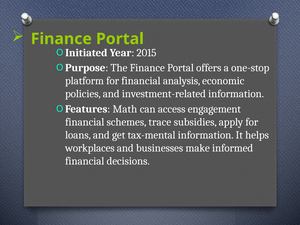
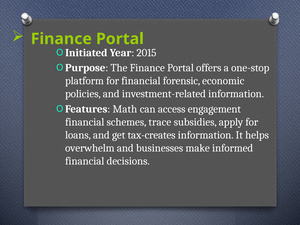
analysis: analysis -> forensic
tax-mental: tax-mental -> tax-creates
workplaces: workplaces -> overwhelm
